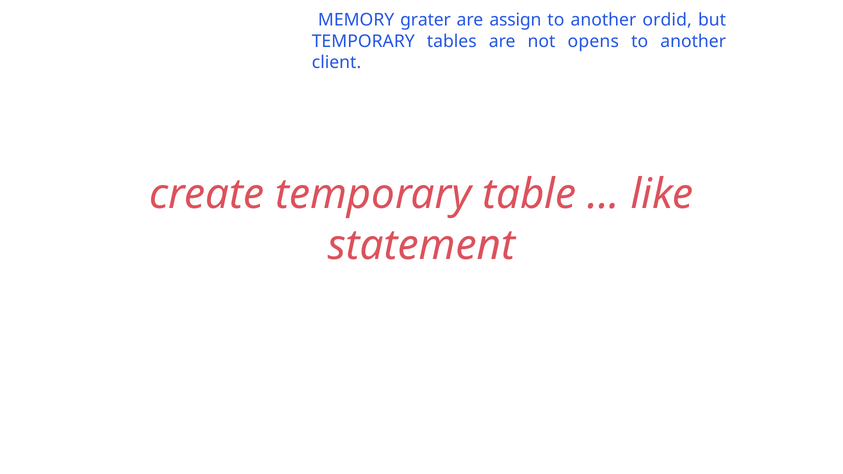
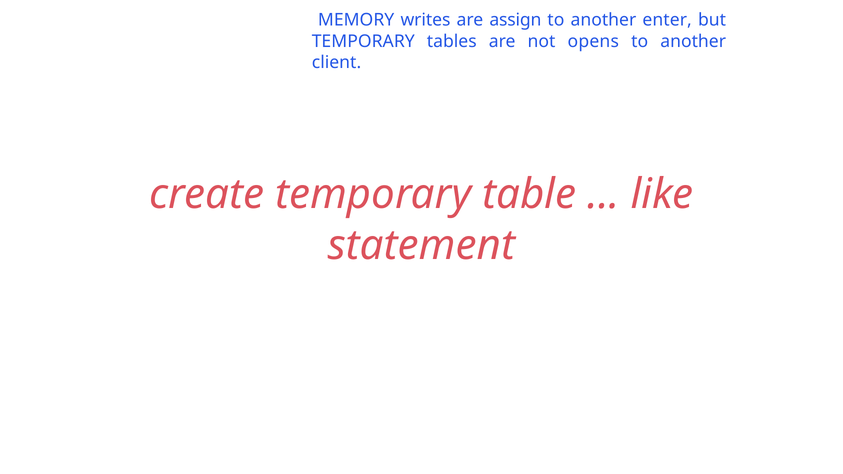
grater: grater -> writes
ordid: ordid -> enter
